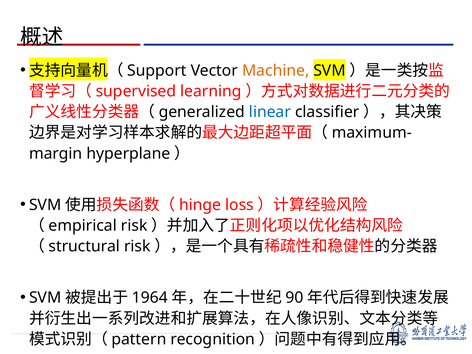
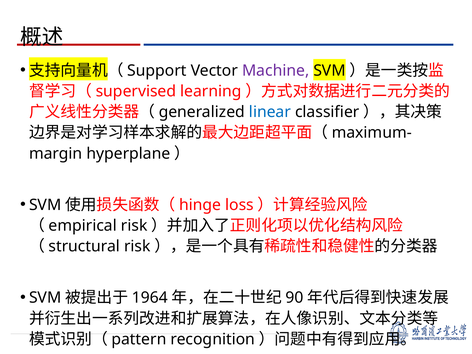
Machine colour: orange -> purple
